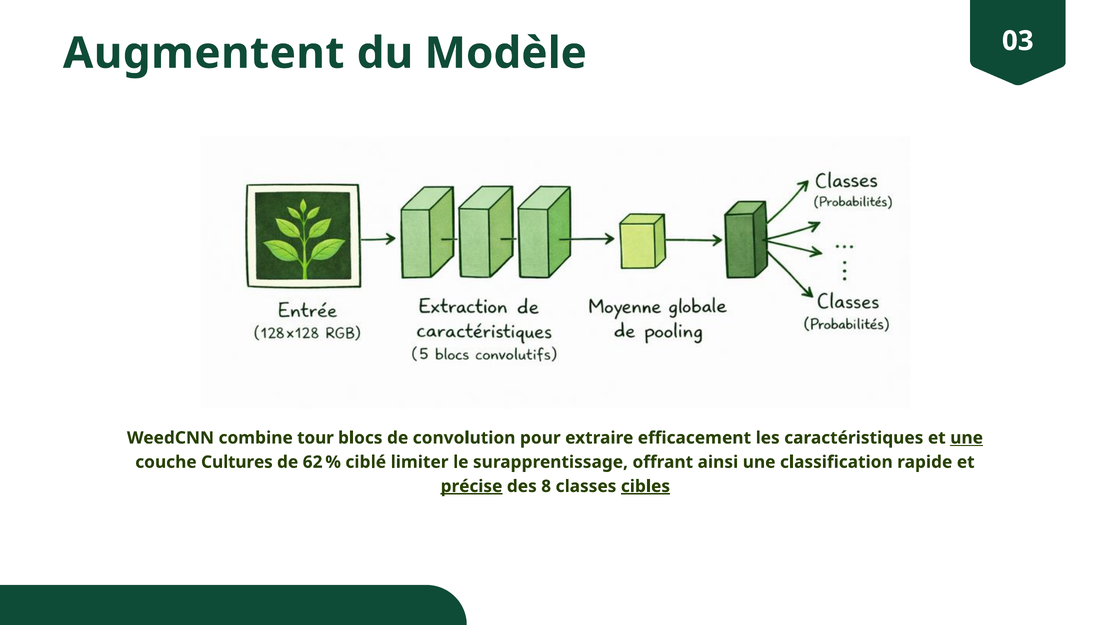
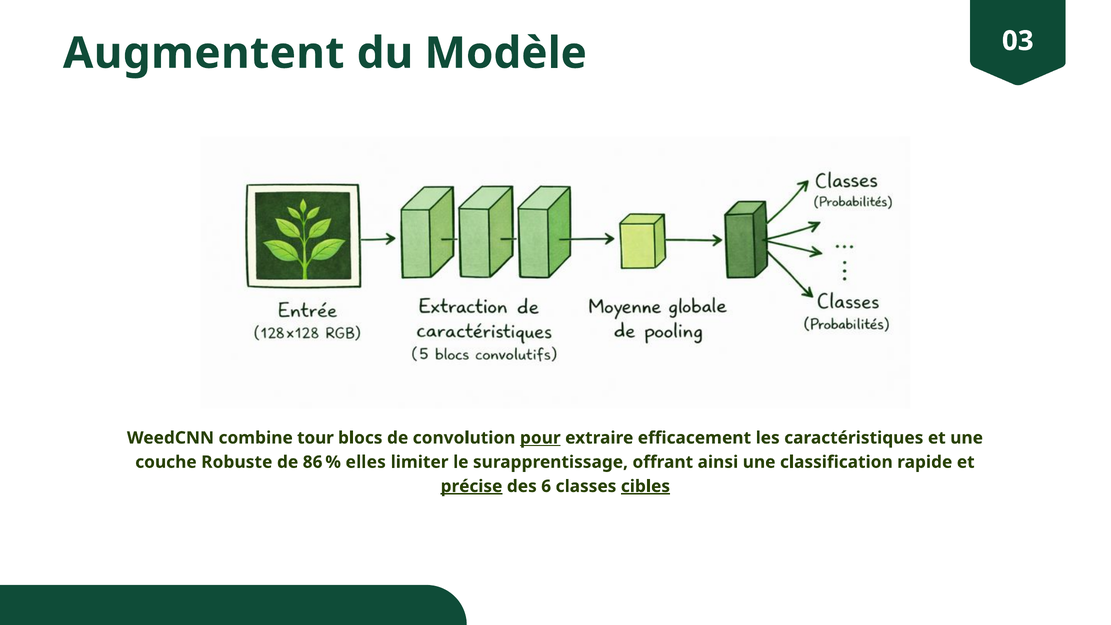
pour underline: none -> present
une at (967, 438) underline: present -> none
Cultures: Cultures -> Robuste
62: 62 -> 86
ciblé: ciblé -> elles
8: 8 -> 6
